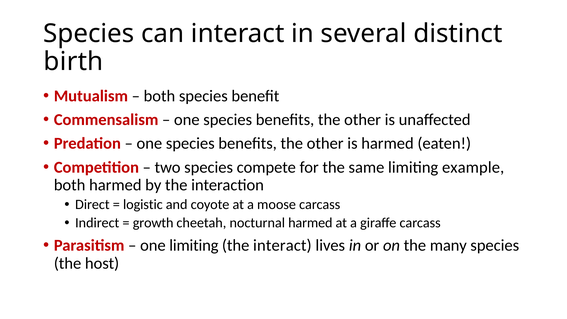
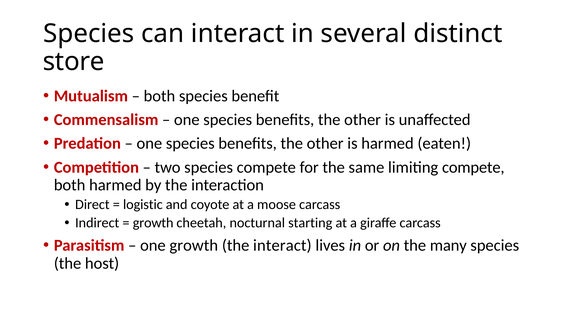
birth: birth -> store
limiting example: example -> compete
nocturnal harmed: harmed -> starting
one limiting: limiting -> growth
